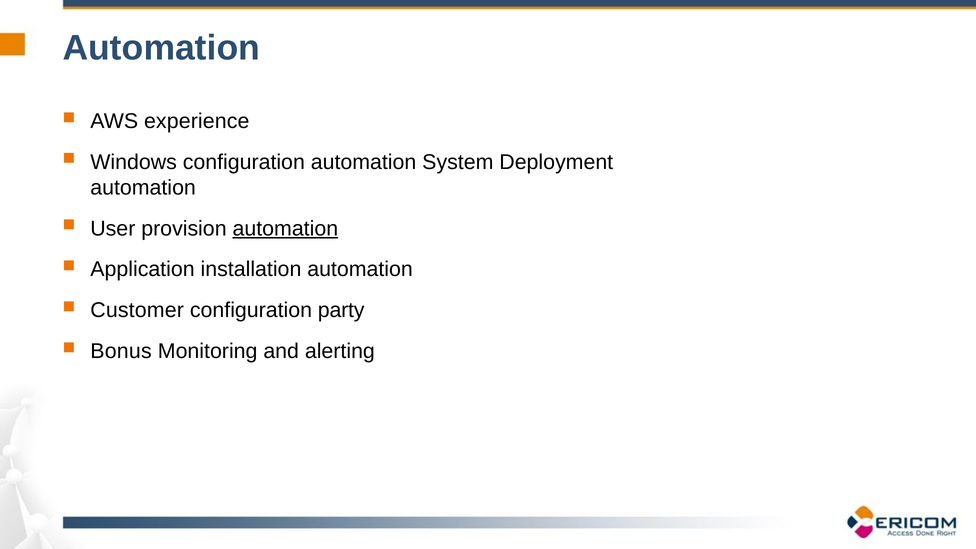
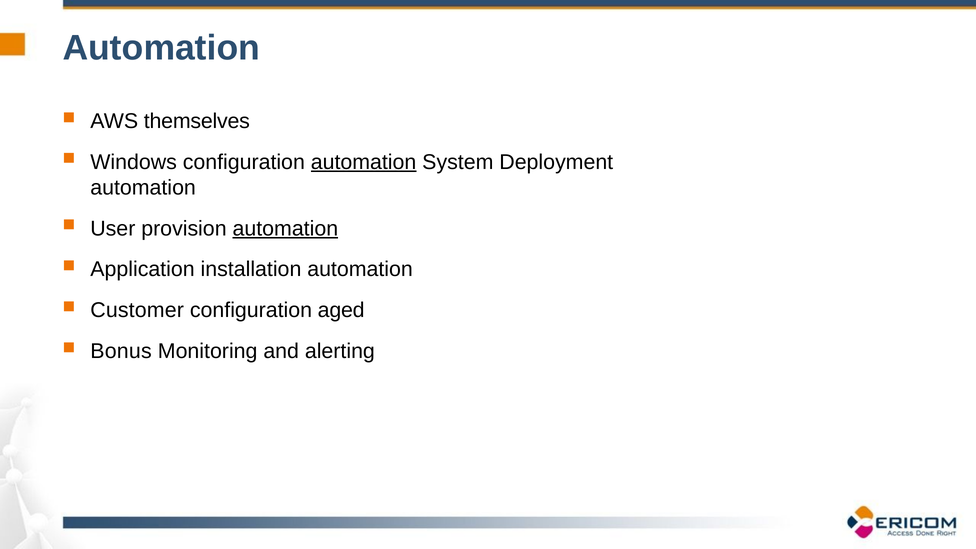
experience: experience -> themselves
automation at (364, 162) underline: none -> present
party: party -> aged
